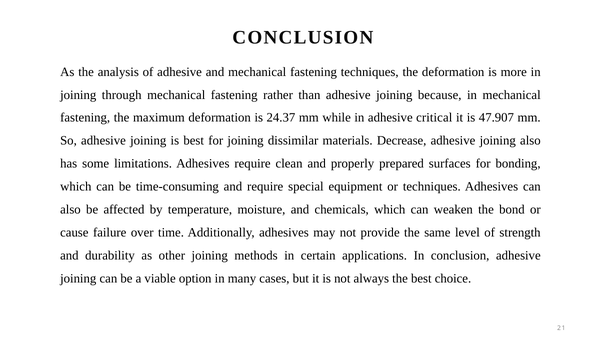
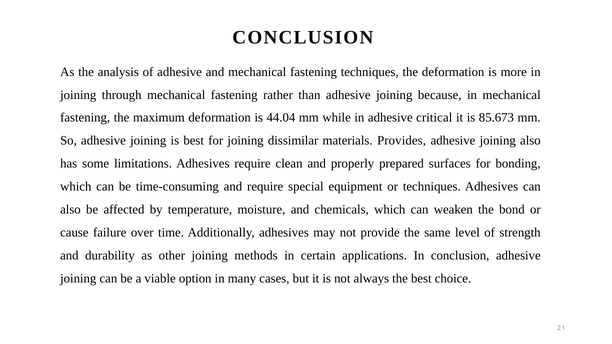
24.37: 24.37 -> 44.04
47.907: 47.907 -> 85.673
Decrease: Decrease -> Provides
